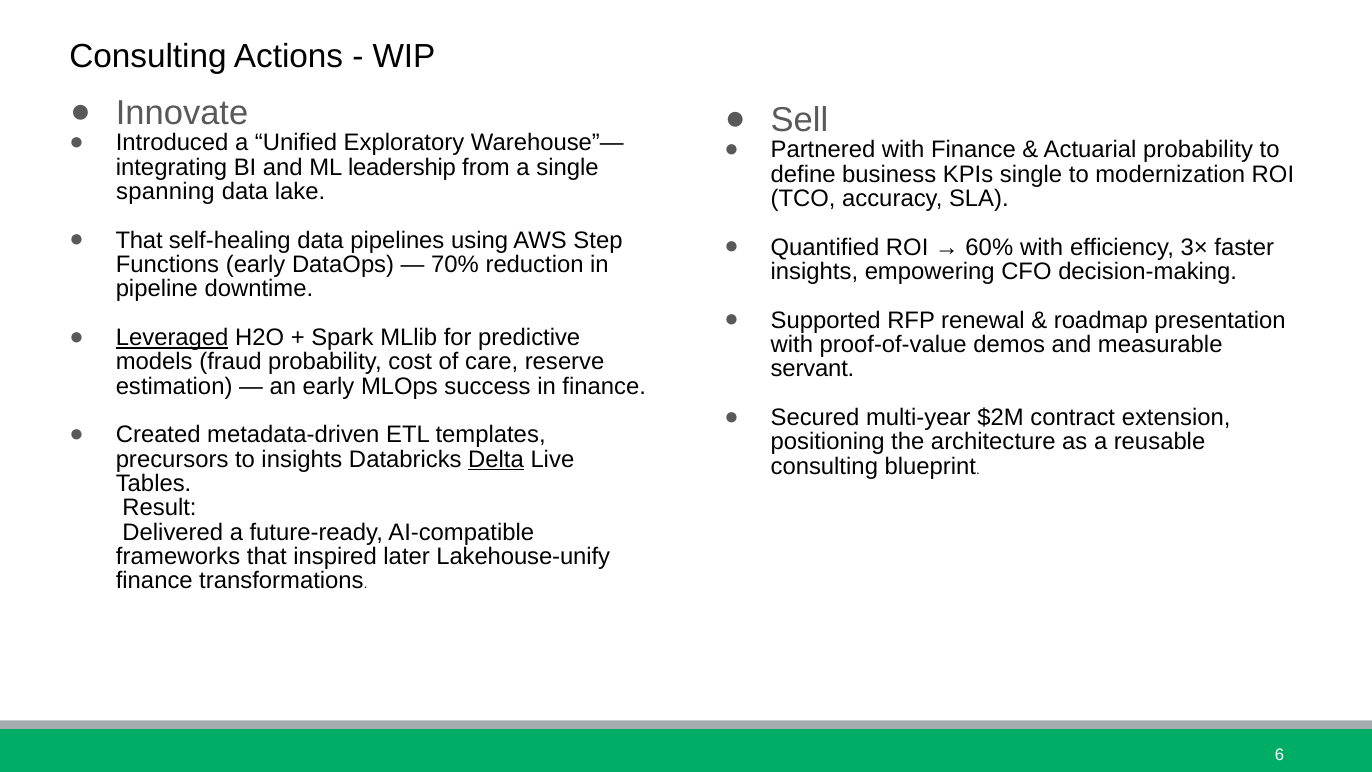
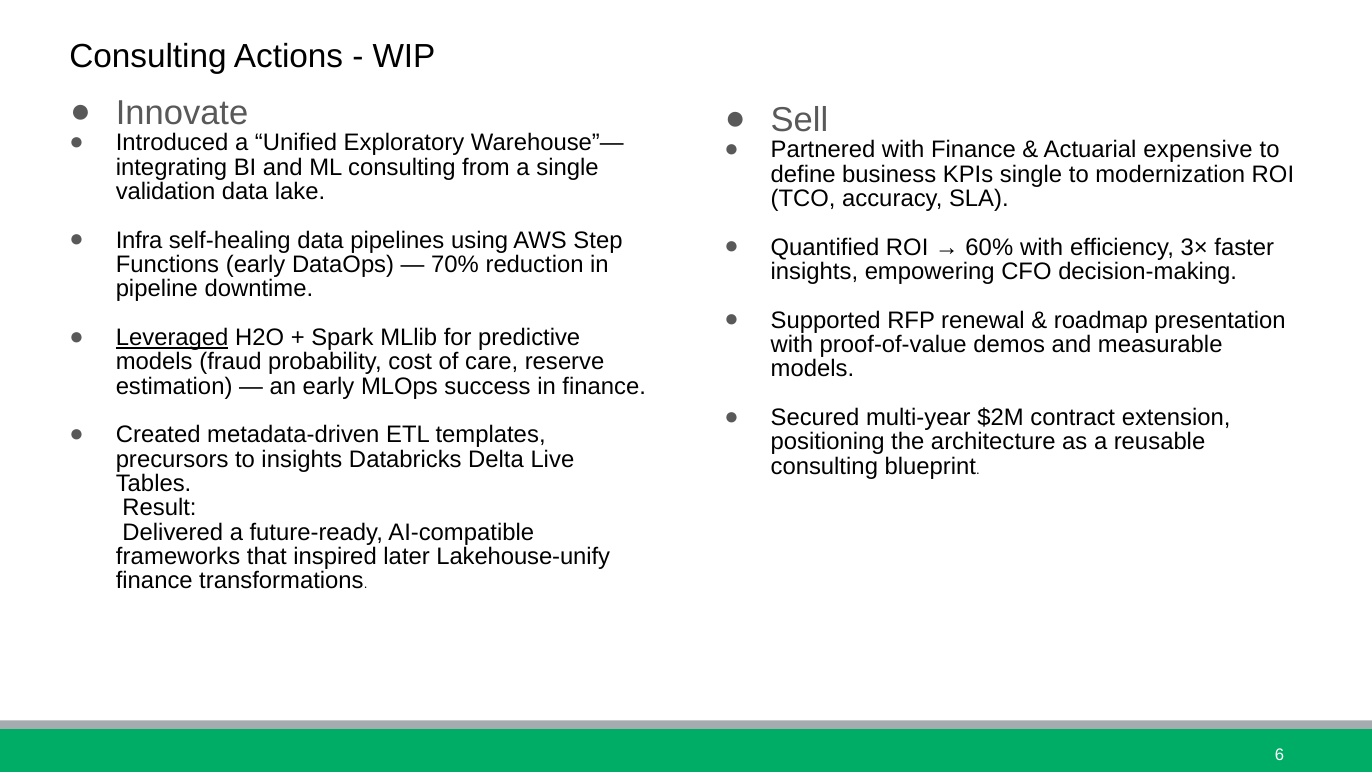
Actuarial probability: probability -> expensive
ML leadership: leadership -> consulting
spanning: spanning -> validation
That at (139, 240): That -> Infra
servant at (813, 369): servant -> models
Delta underline: present -> none
